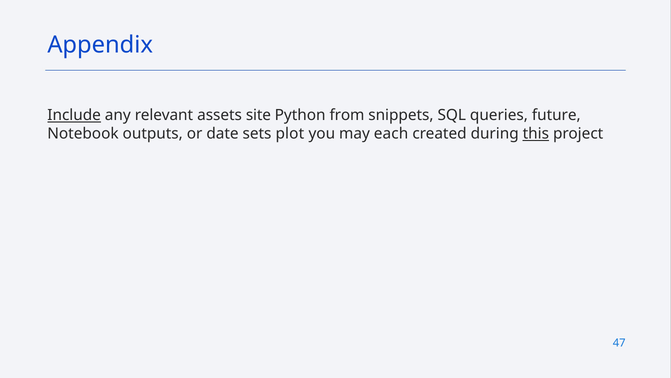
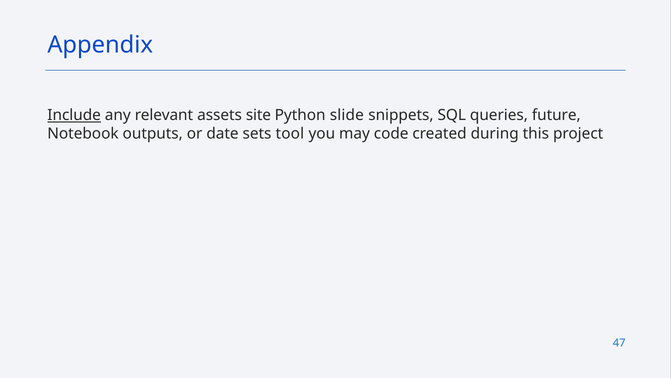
from: from -> slide
plot: plot -> tool
each: each -> code
this underline: present -> none
